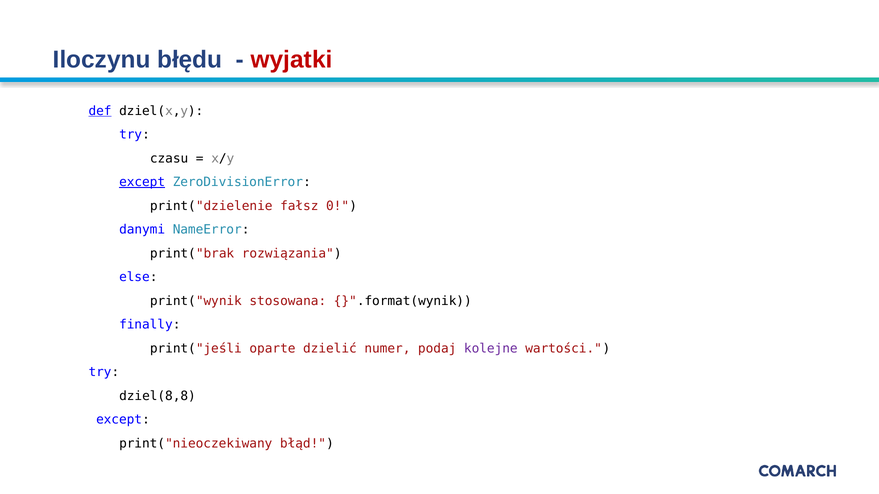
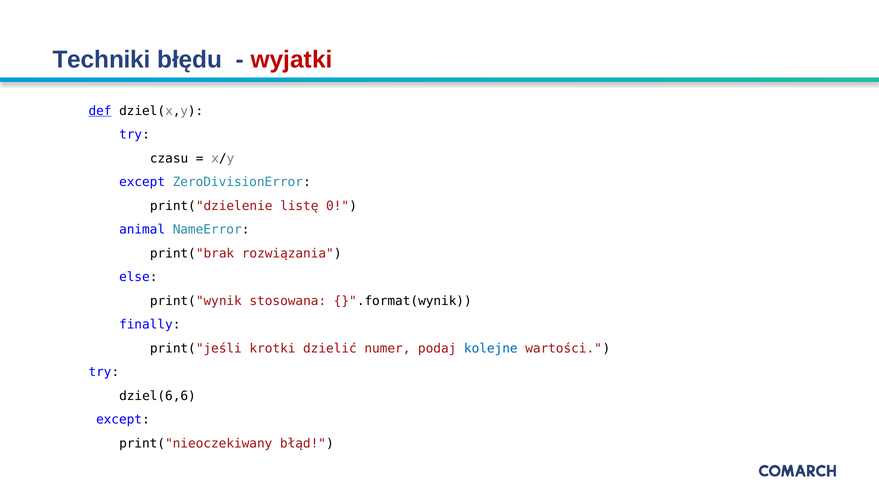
Iloczynu: Iloczynu -> Techniki
except at (142, 182) underline: present -> none
fałsz: fałsz -> listę
danymi: danymi -> animal
oparte: oparte -> krotki
kolejne colour: purple -> blue
dziel(8,8: dziel(8,8 -> dziel(6,6
